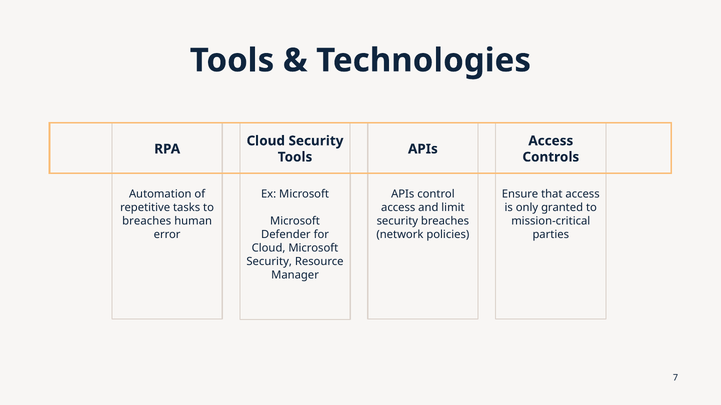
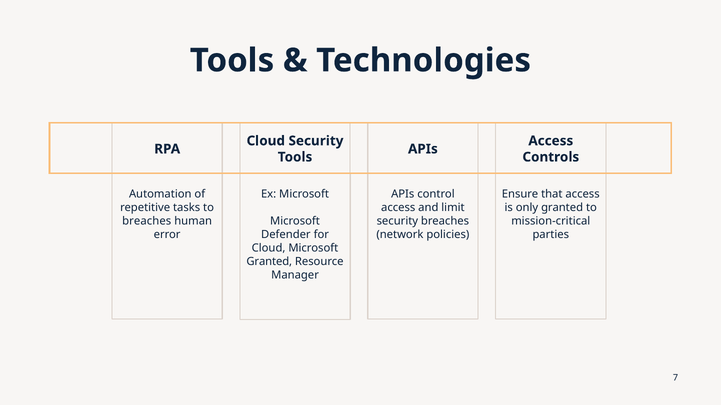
Security at (269, 262): Security -> Granted
